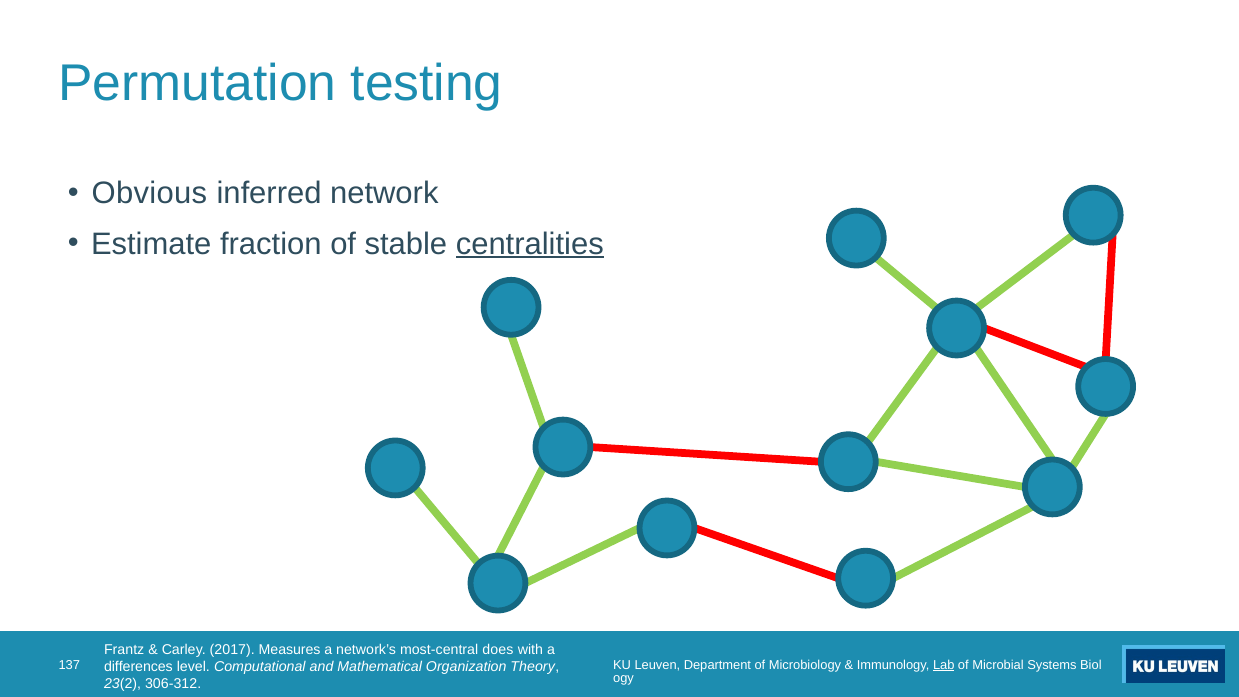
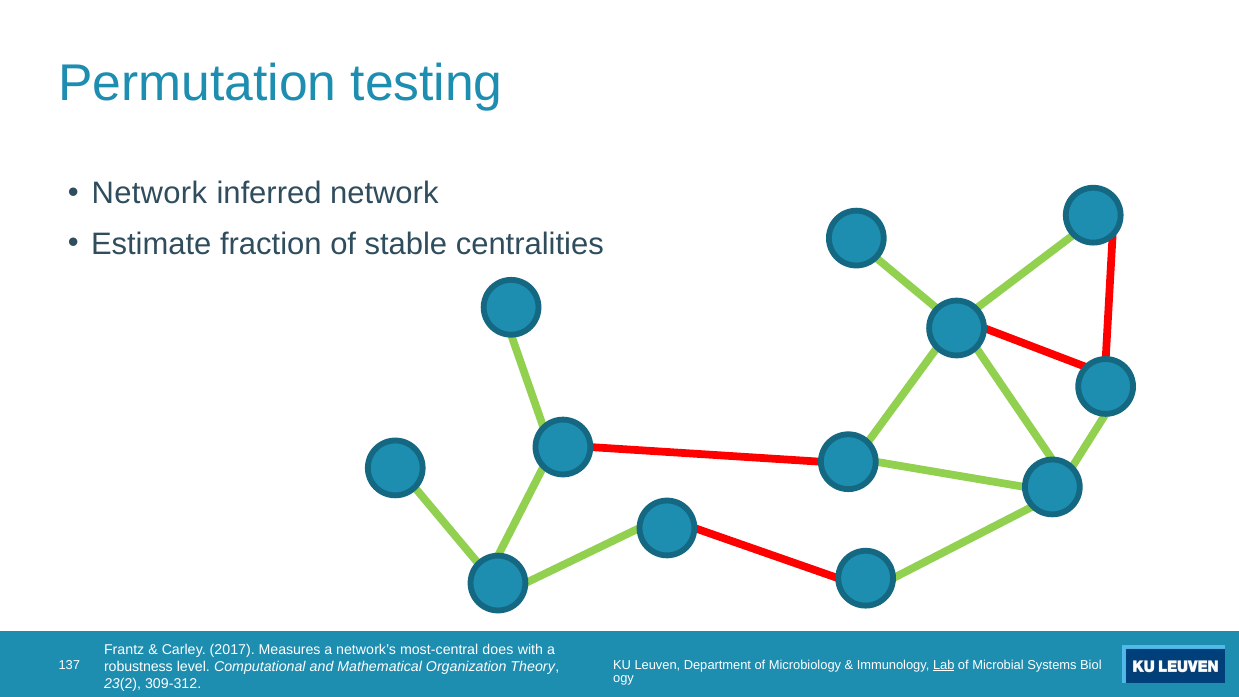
Obvious at (149, 194): Obvious -> Network
centralities underline: present -> none
differences: differences -> robustness
306-312: 306-312 -> 309-312
